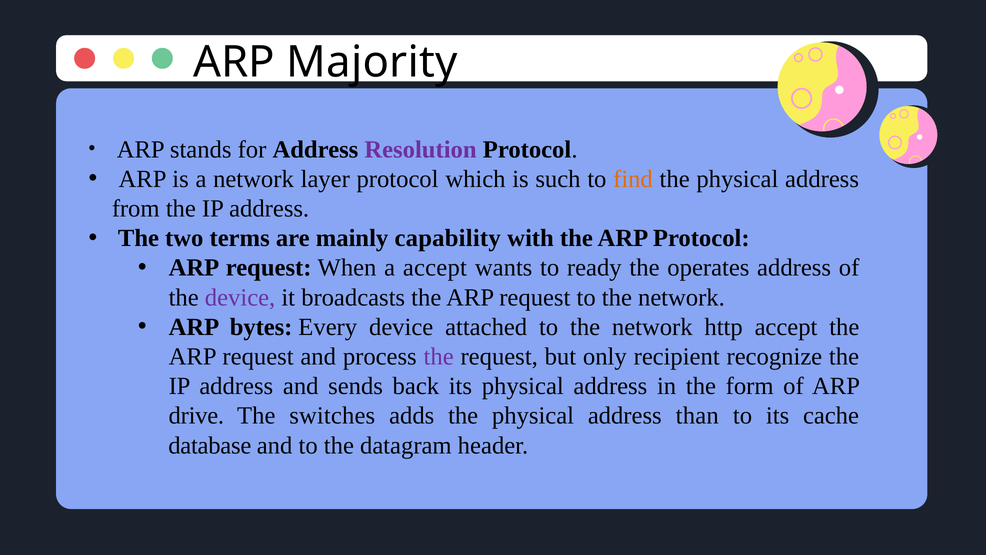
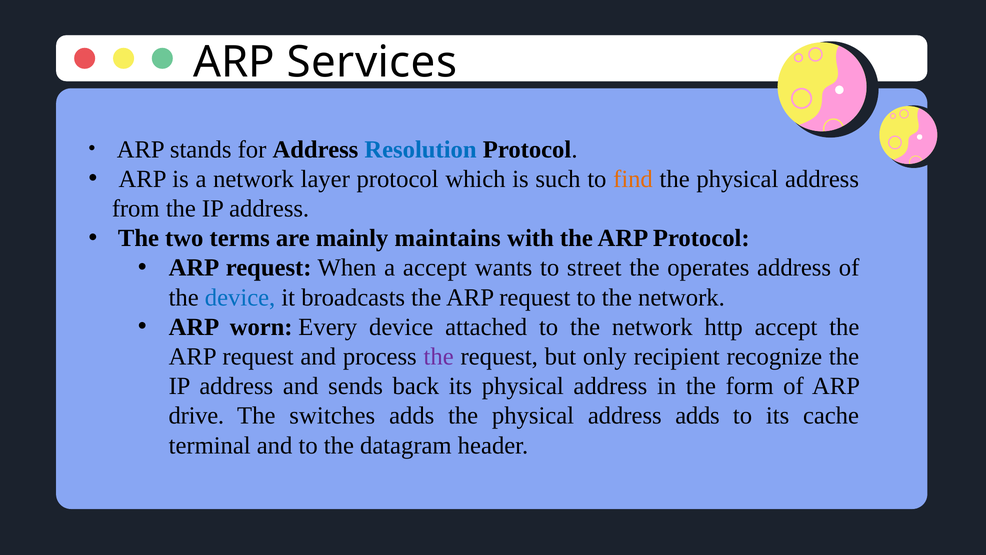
Majority: Majority -> Services
Resolution colour: purple -> blue
capability: capability -> maintains
ready: ready -> street
device at (240, 297) colour: purple -> blue
bytes: bytes -> worn
address than: than -> adds
database: database -> terminal
